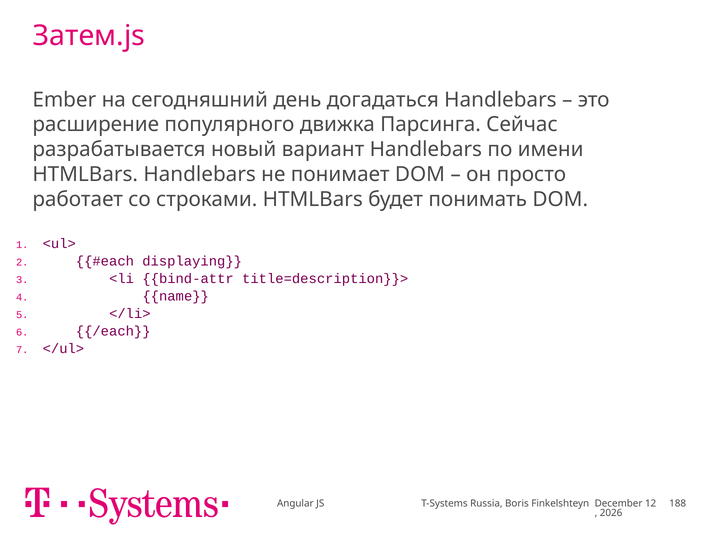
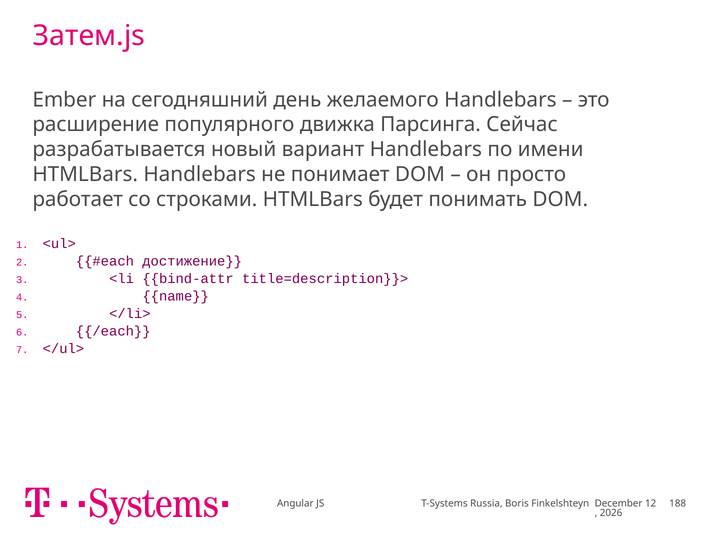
догадаться: догадаться -> желаемого
displaying: displaying -> достижение
